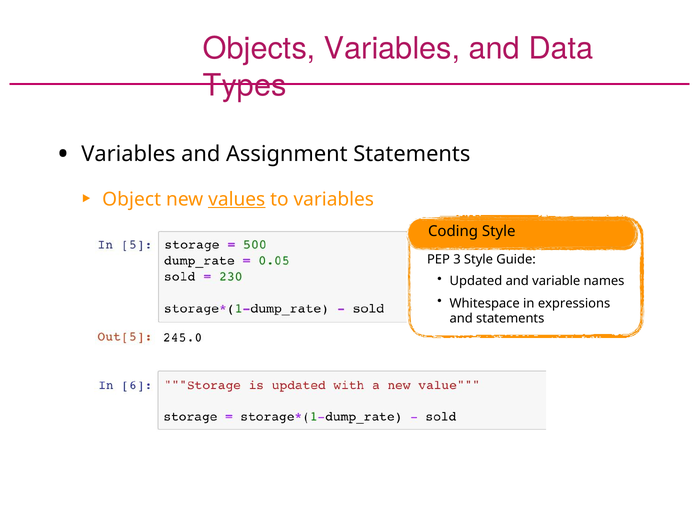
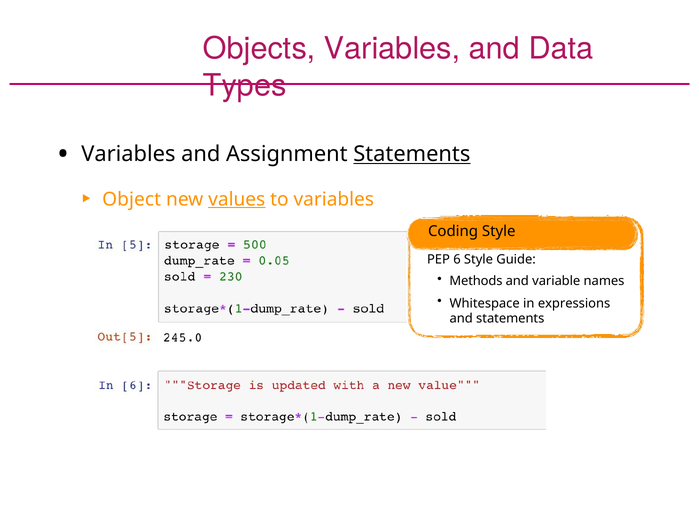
Statements at (412, 154) underline: none -> present
3: 3 -> 6
Updated: Updated -> Methods
